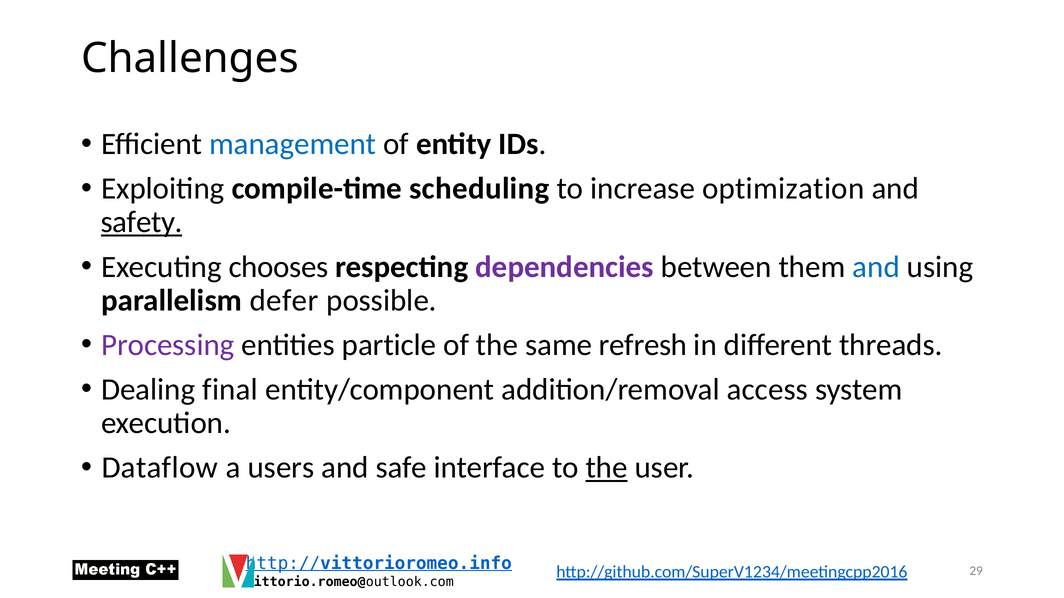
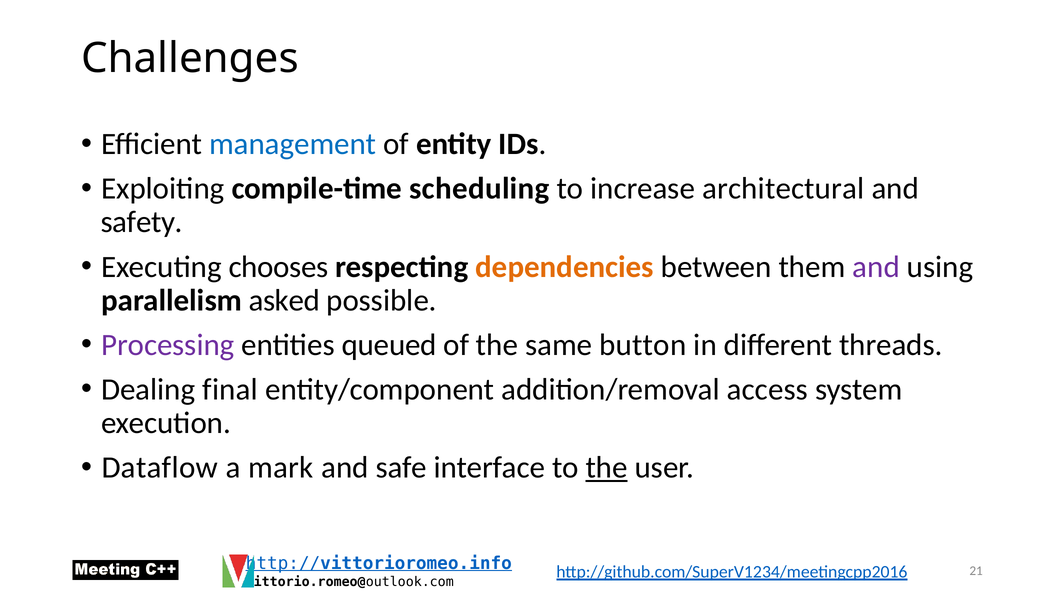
optimization: optimization -> architectural
safety underline: present -> none
dependencies colour: purple -> orange
and at (876, 267) colour: blue -> purple
defer: defer -> asked
particle: particle -> queued
refresh: refresh -> button
users: users -> mark
29: 29 -> 21
